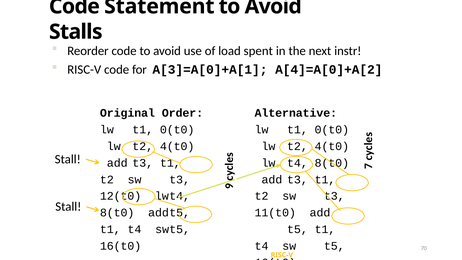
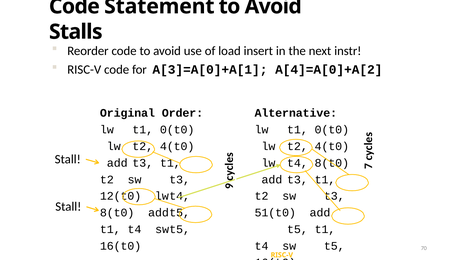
spent: spent -> insert
11(t0: 11(t0 -> 51(t0
